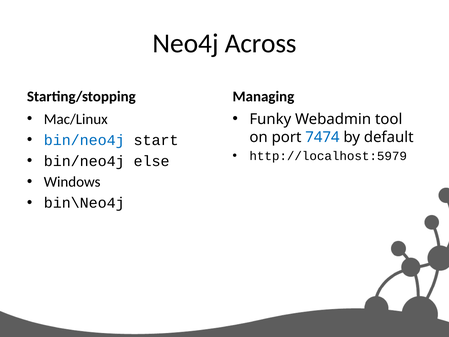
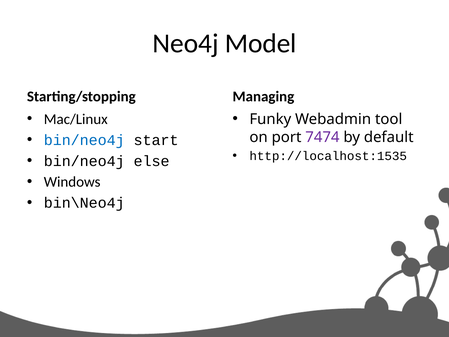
Across: Across -> Model
7474 colour: blue -> purple
http://localhost:5979: http://localhost:5979 -> http://localhost:1535
